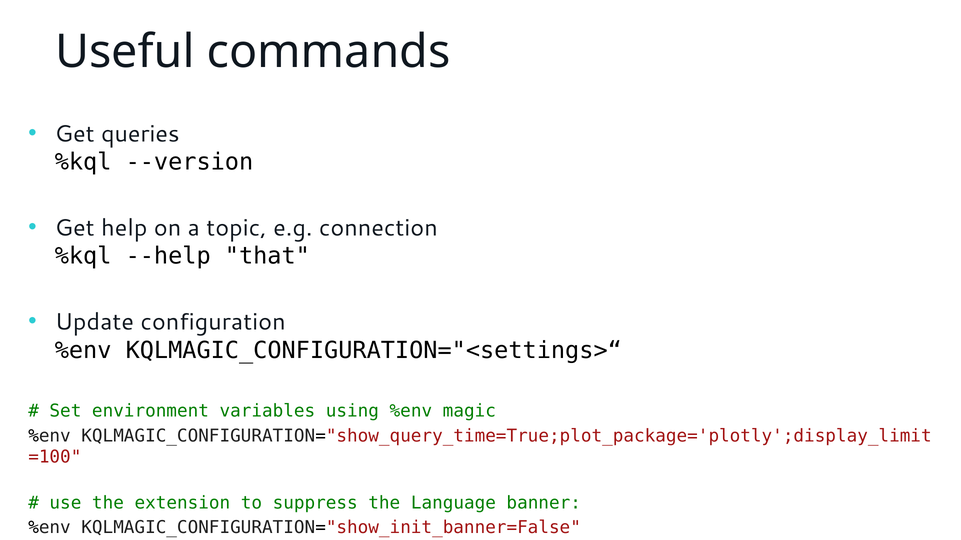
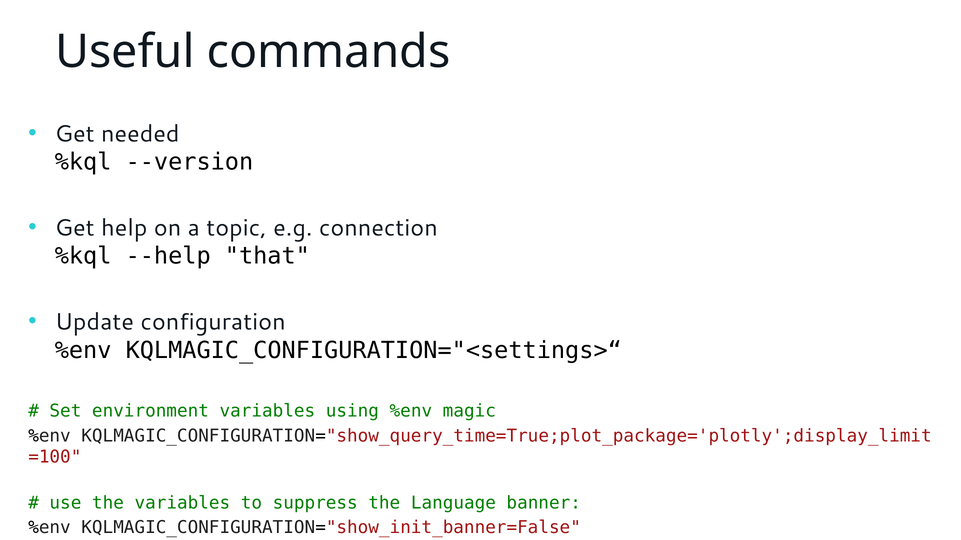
queries: queries -> needed
the extension: extension -> variables
